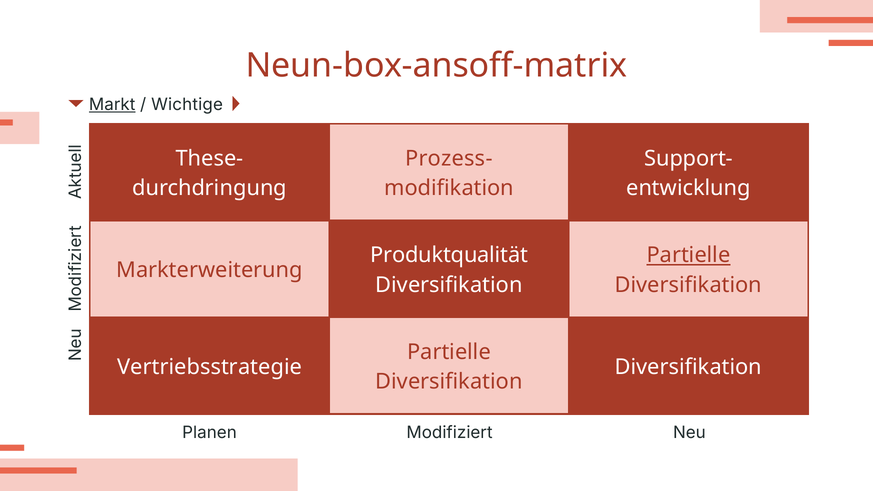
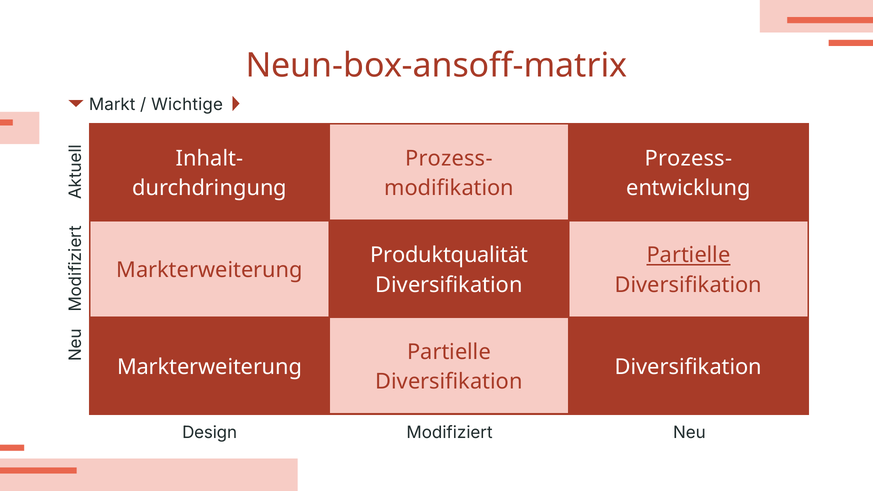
Markt underline: present -> none
These-: These- -> Inhalt-
Support- at (689, 159): Support- -> Prozess-
Vertriebsstrategie at (210, 367): Vertriebsstrategie -> Markterweiterung
Planen: Planen -> Design
